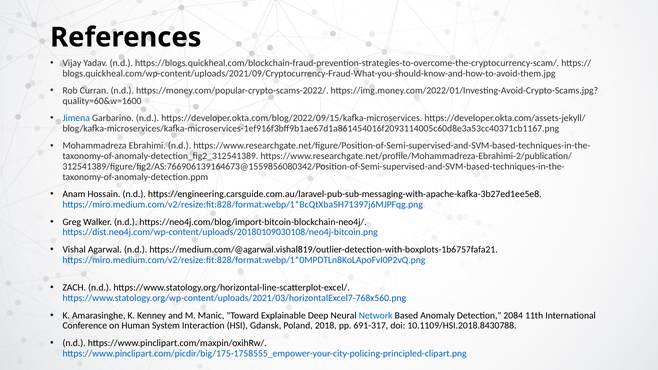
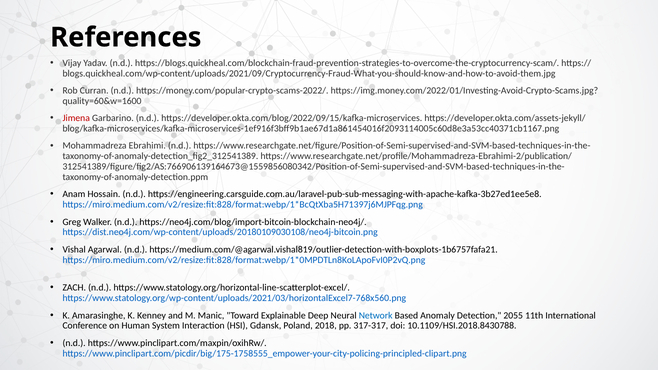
Jimena colour: blue -> red
2084: 2084 -> 2055
691-317: 691-317 -> 317-317
